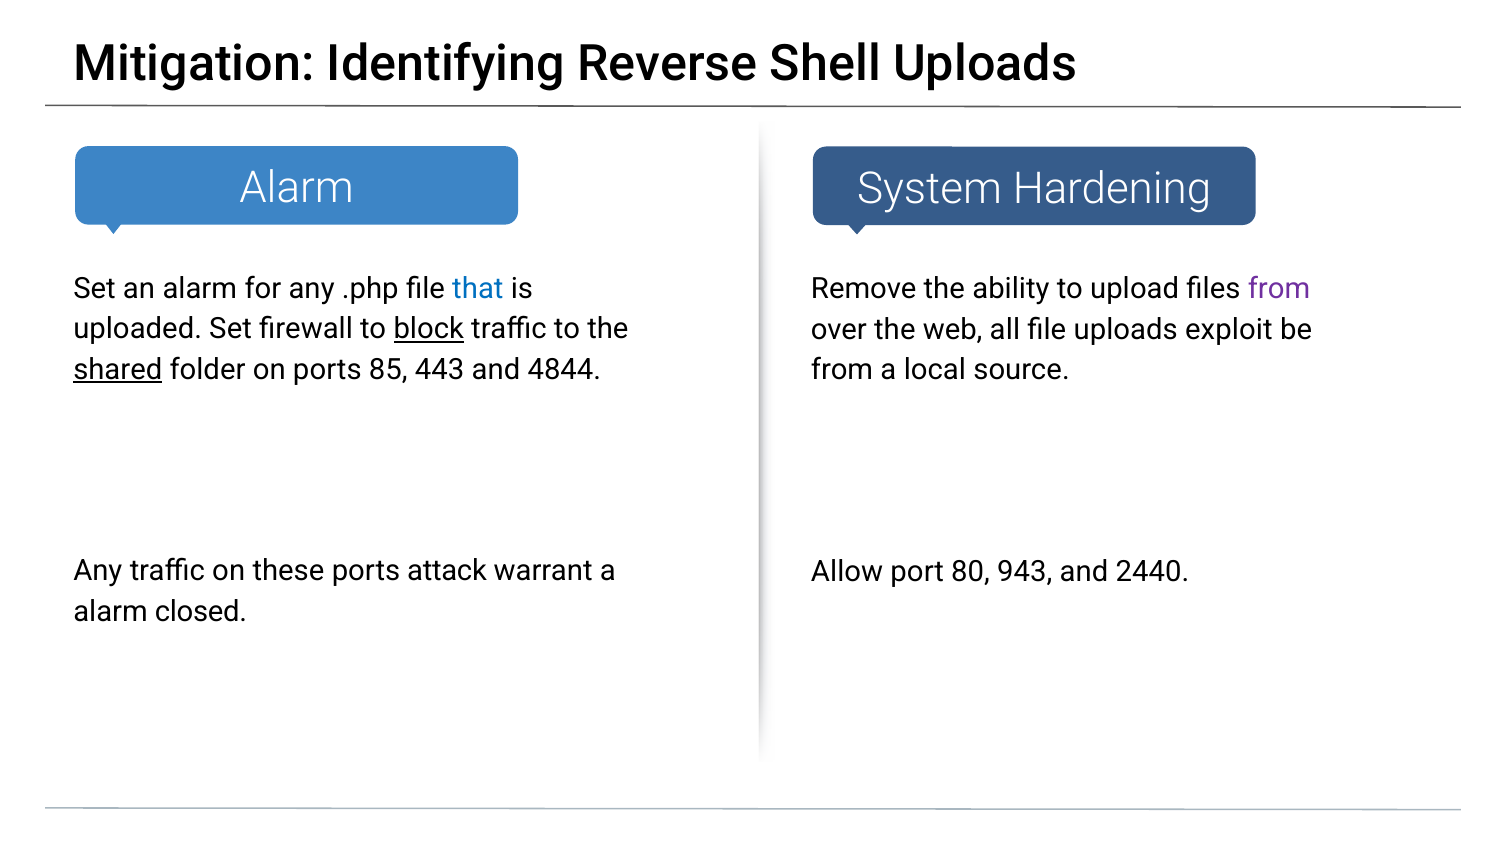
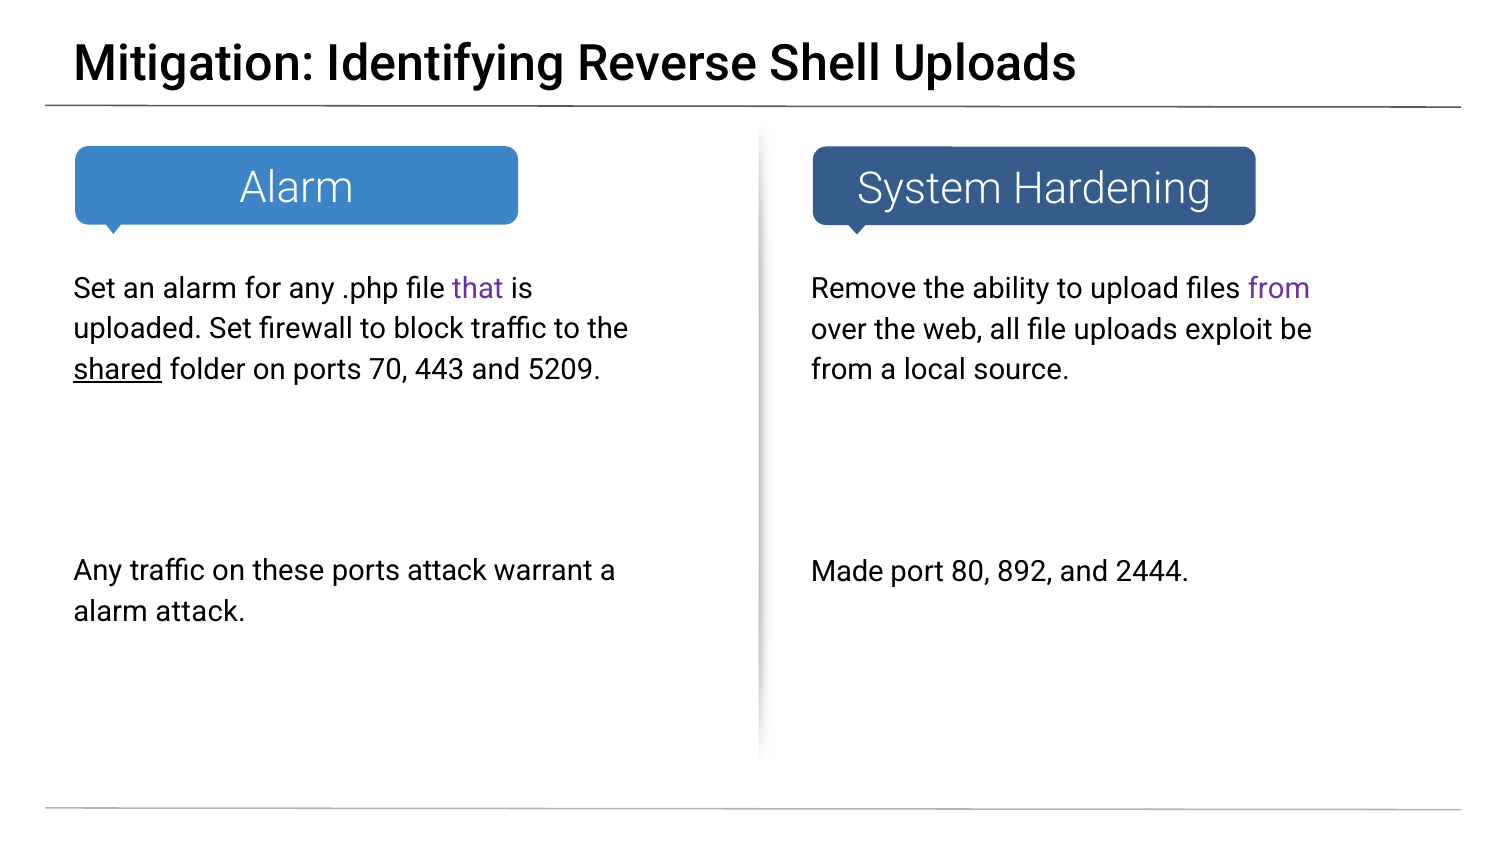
that colour: blue -> purple
block underline: present -> none
85: 85 -> 70
4844: 4844 -> 5209
Allow: Allow -> Made
943: 943 -> 892
2440: 2440 -> 2444
alarm closed: closed -> attack
